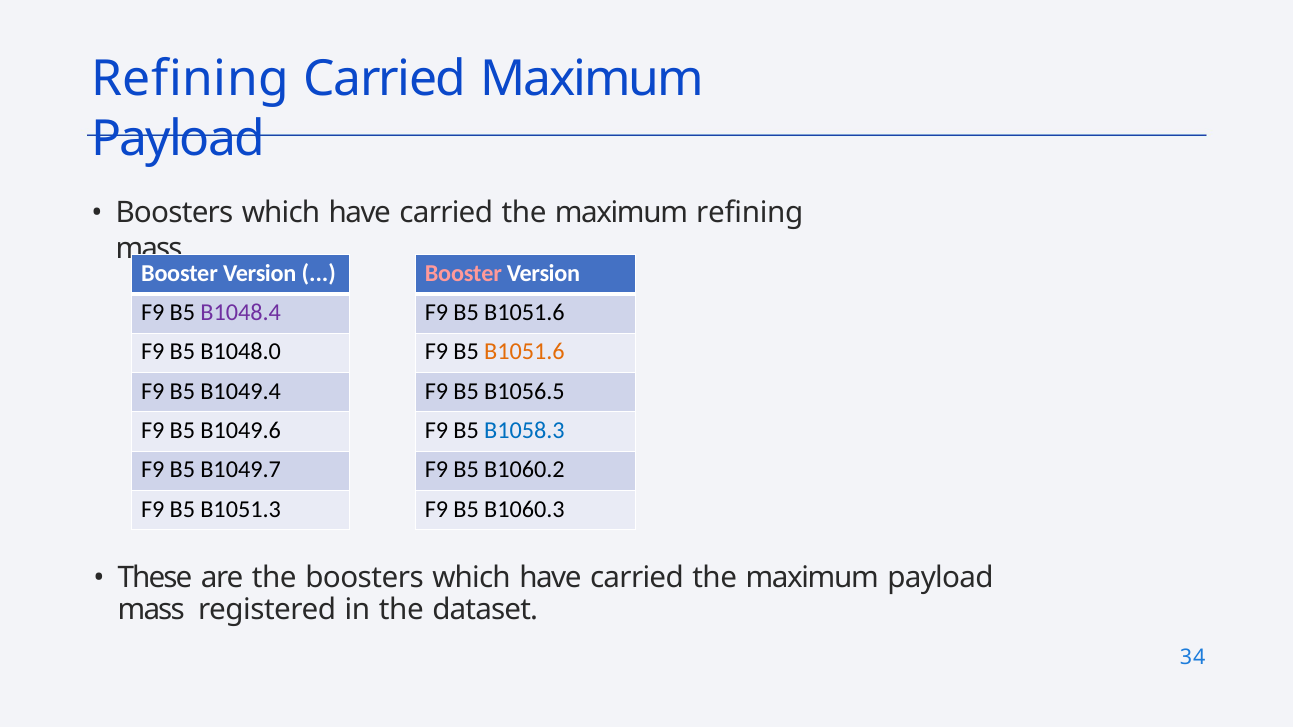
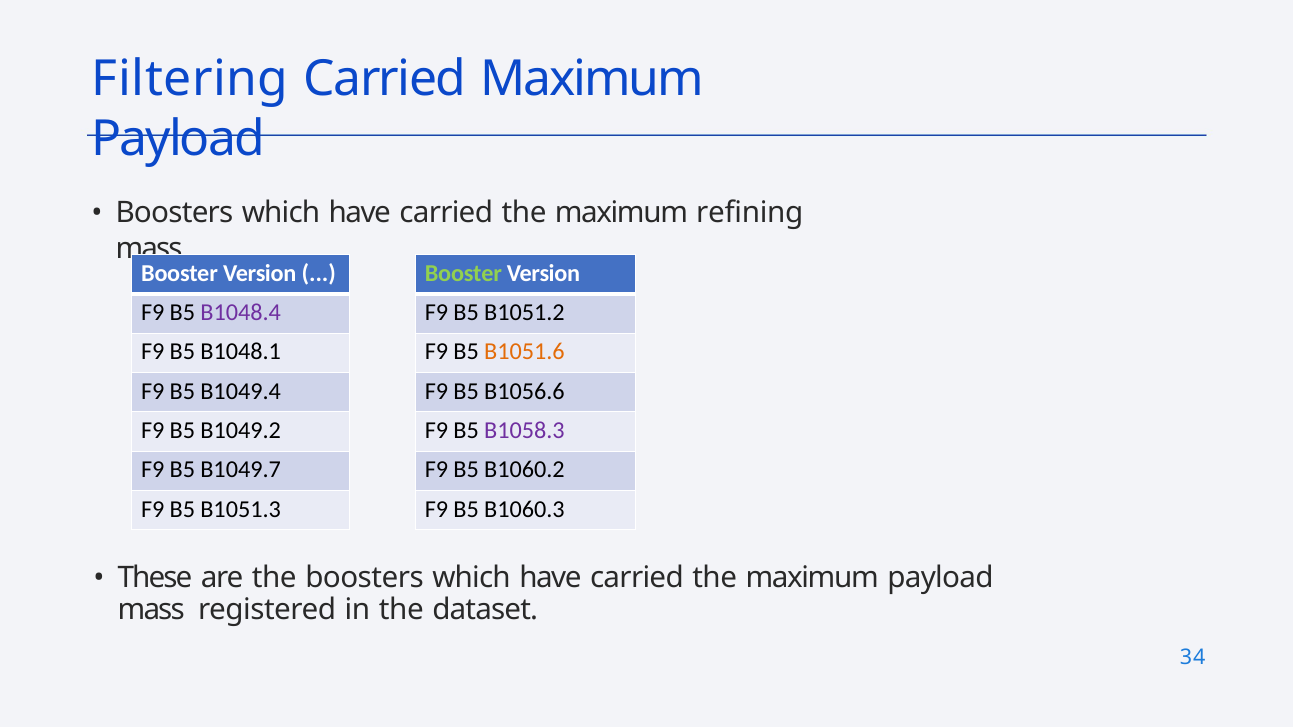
Refining at (190, 79): Refining -> Filtering
Booster at (463, 273) colour: pink -> light green
B1051.6 at (524, 313): B1051.6 -> B1051.2
B1048.0: B1048.0 -> B1048.1
B1056.5: B1056.5 -> B1056.6
B1049.6: B1049.6 -> B1049.2
B1058.3 colour: blue -> purple
